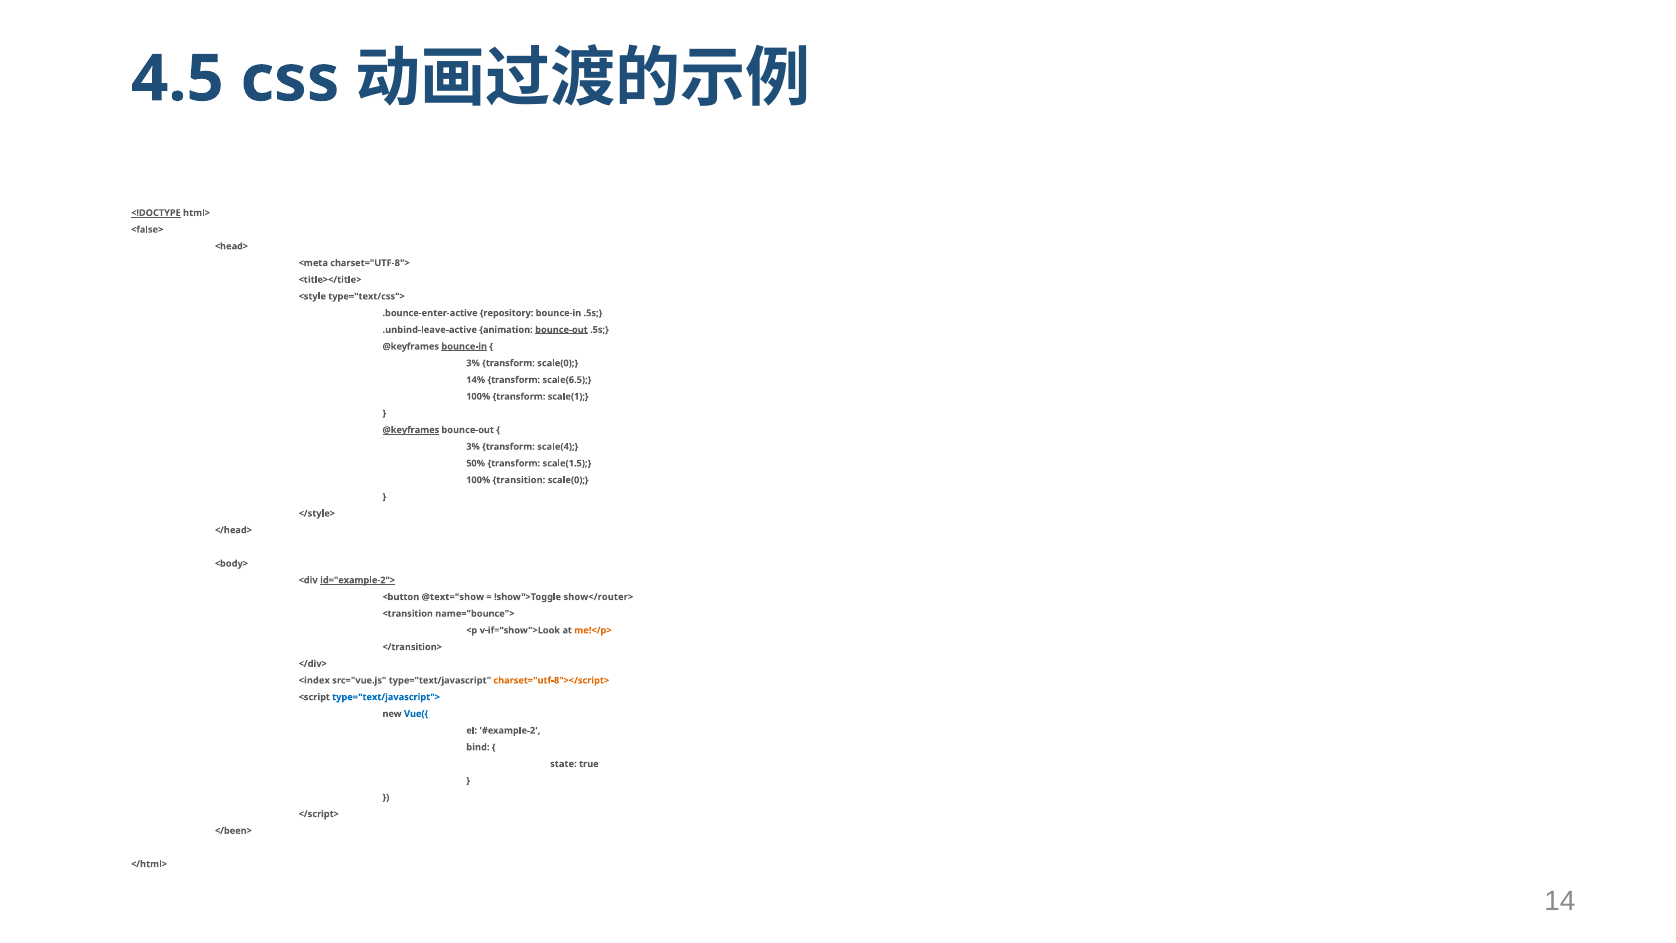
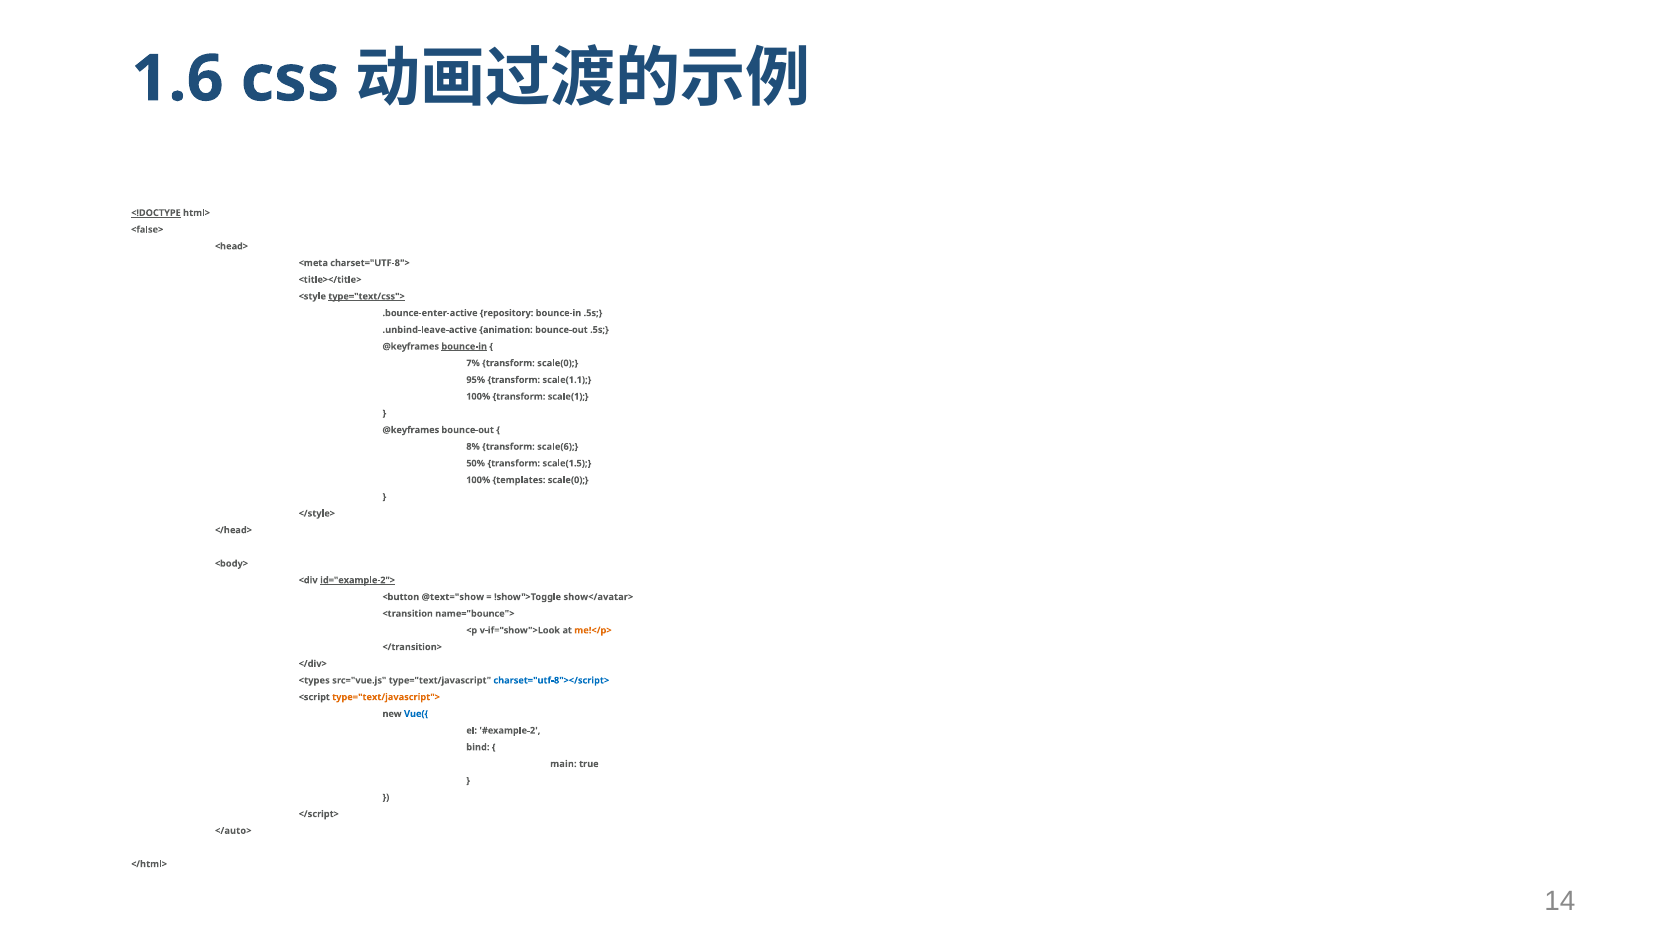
4.5: 4.5 -> 1.6
type="text/css"> underline: none -> present
bounce-out at (561, 330) underline: present -> none
3% at (473, 363): 3% -> 7%
14%: 14% -> 95%
scale(6.5: scale(6.5 -> scale(1.1
@keyframes at (411, 430) underline: present -> none
3% at (473, 447): 3% -> 8%
scale(4: scale(4 -> scale(6
transition: transition -> templates
show</router>: show</router> -> show</avatar>
<index: <index -> <types
charset="utf-8"></script> colour: orange -> blue
type="text/javascript"> colour: blue -> orange
state: state -> main
</been>: </been> -> </auto>
